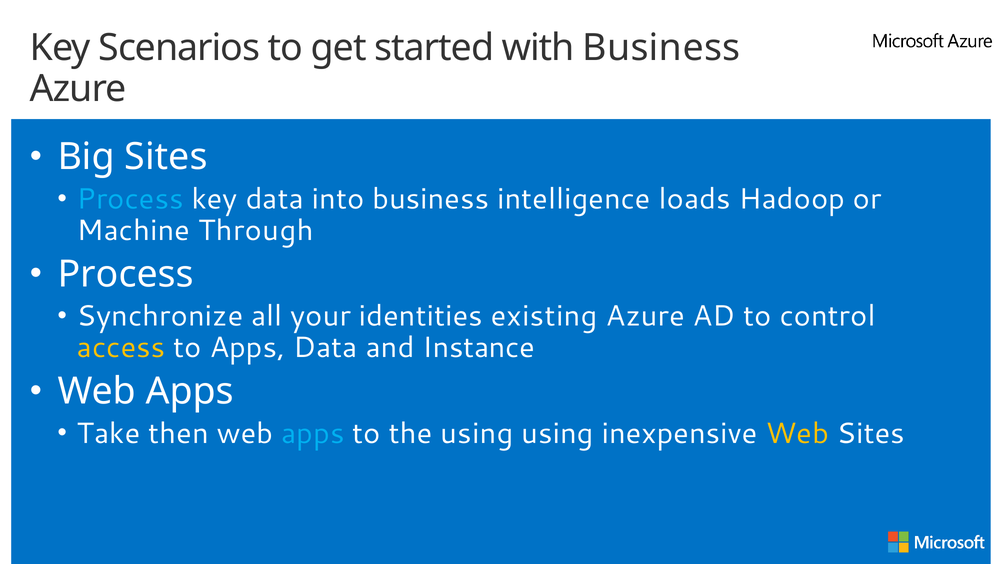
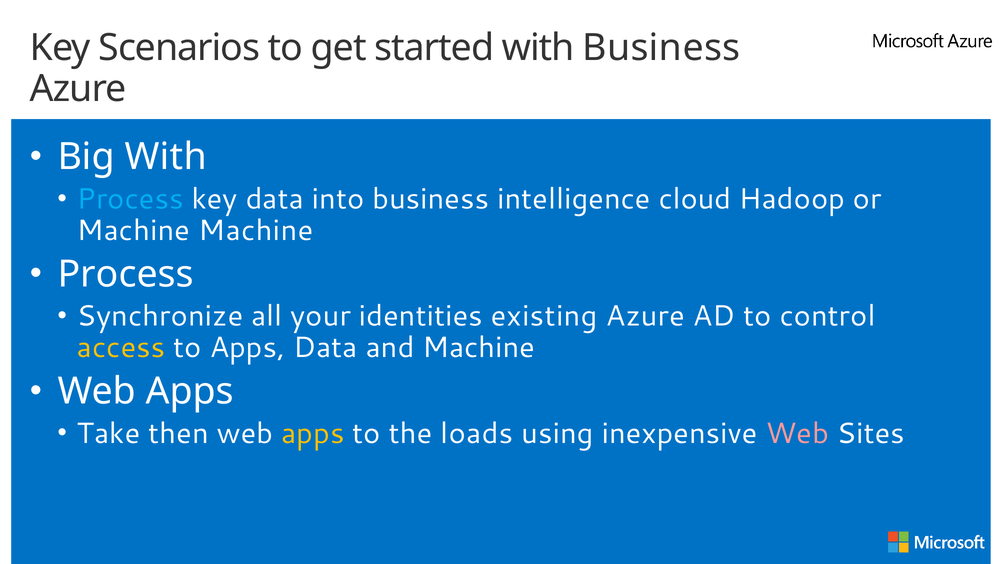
Big Sites: Sites -> With
loads: loads -> cloud
Machine Through: Through -> Machine
and Instance: Instance -> Machine
apps at (313, 433) colour: light blue -> yellow
the using: using -> loads
Web at (797, 433) colour: yellow -> pink
